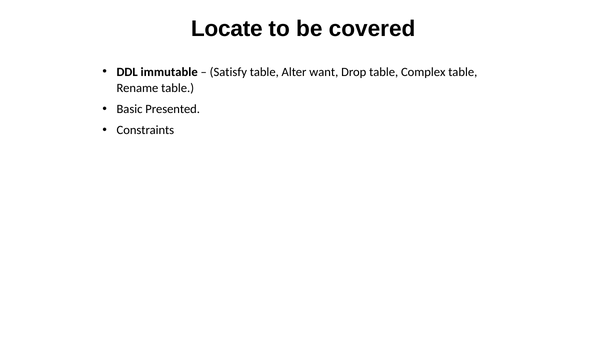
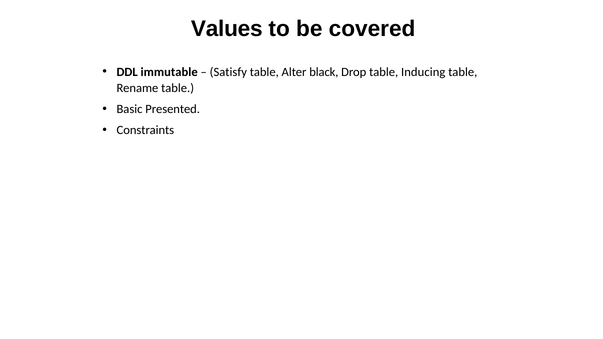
Locate: Locate -> Values
want: want -> black
Complex: Complex -> Inducing
